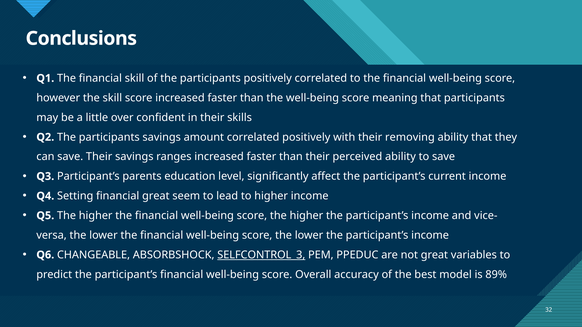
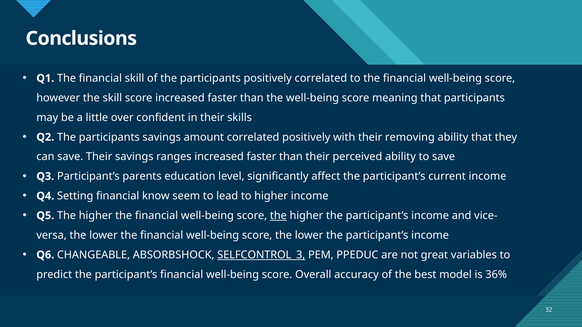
financial great: great -> know
the at (278, 216) underline: none -> present
89%: 89% -> 36%
